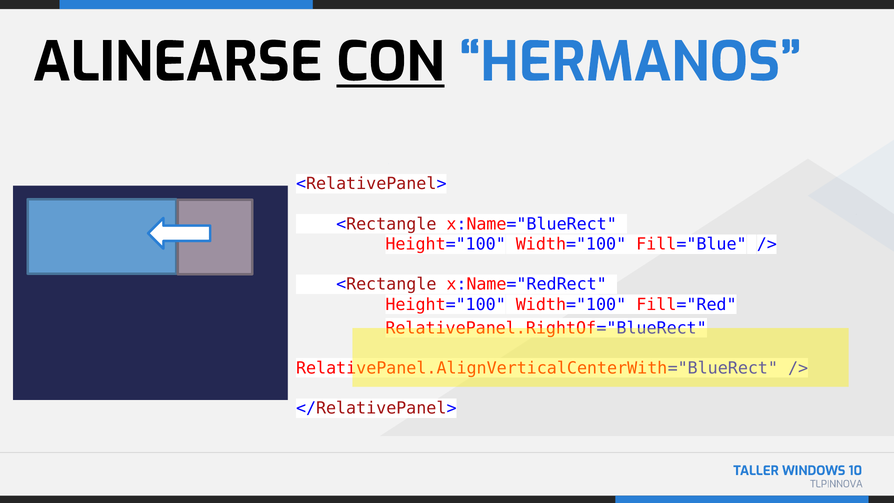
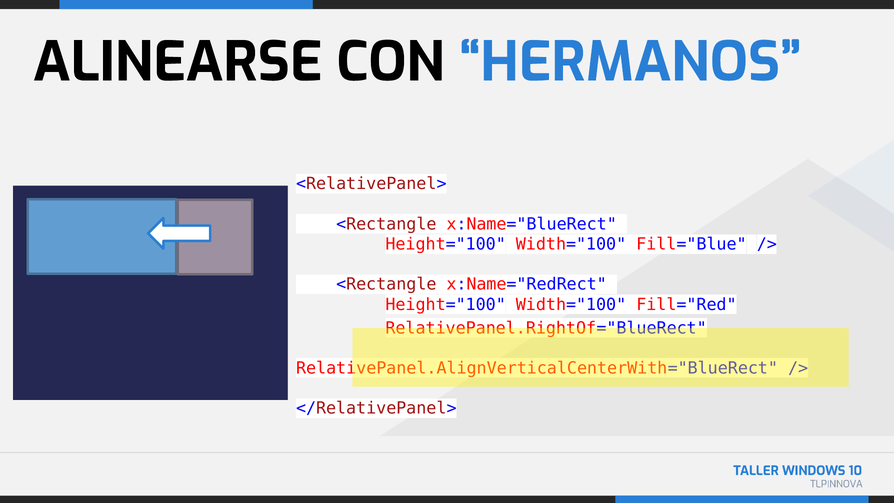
CON underline: present -> none
